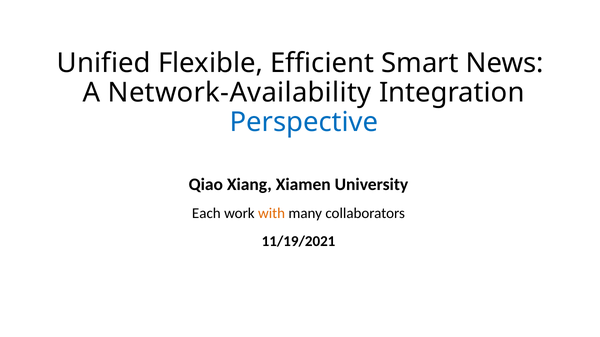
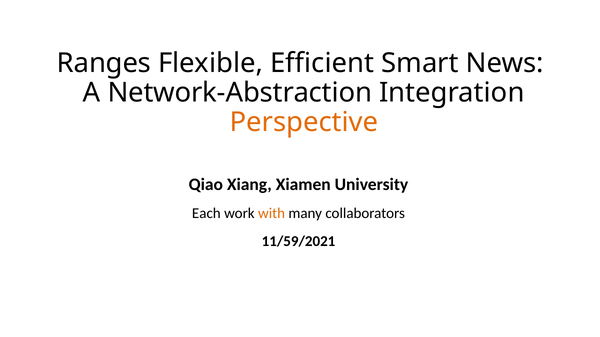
Unified: Unified -> Ranges
Network-Availability: Network-Availability -> Network-Abstraction
Perspective colour: blue -> orange
11/19/2021: 11/19/2021 -> 11/59/2021
